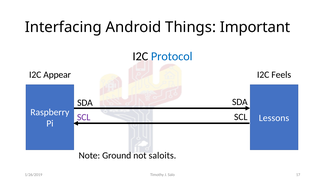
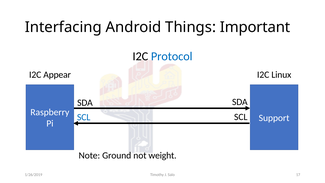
Feels: Feels -> Linux
SCL at (84, 117) colour: purple -> blue
Lessons: Lessons -> Support
saloits: saloits -> weight
